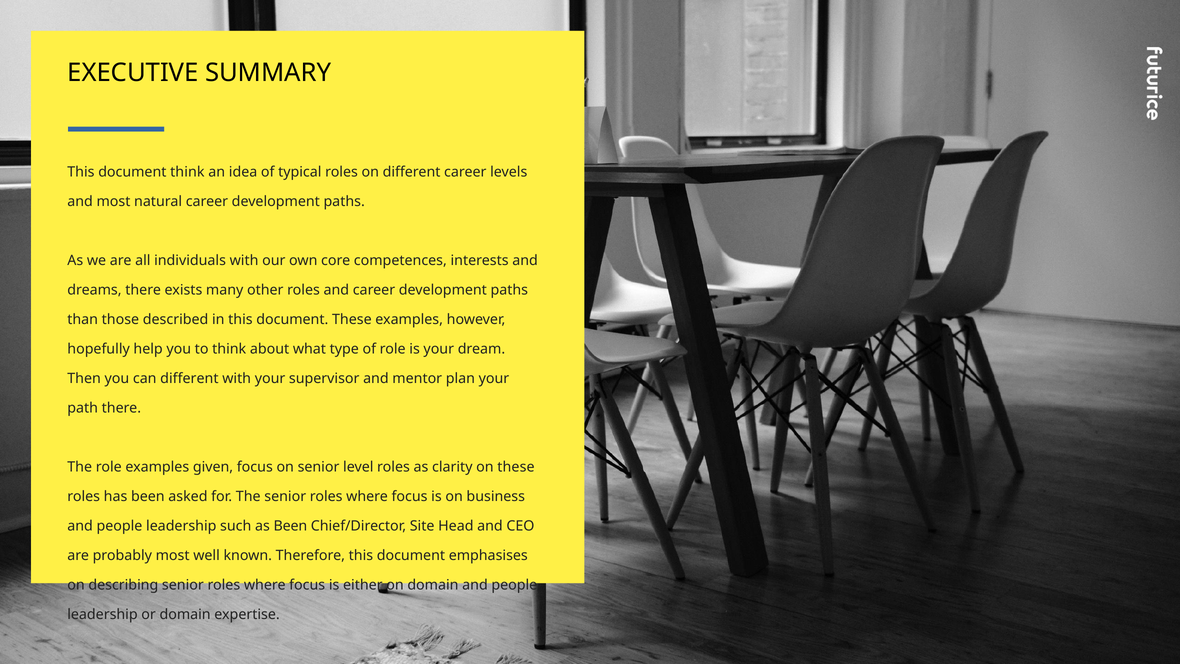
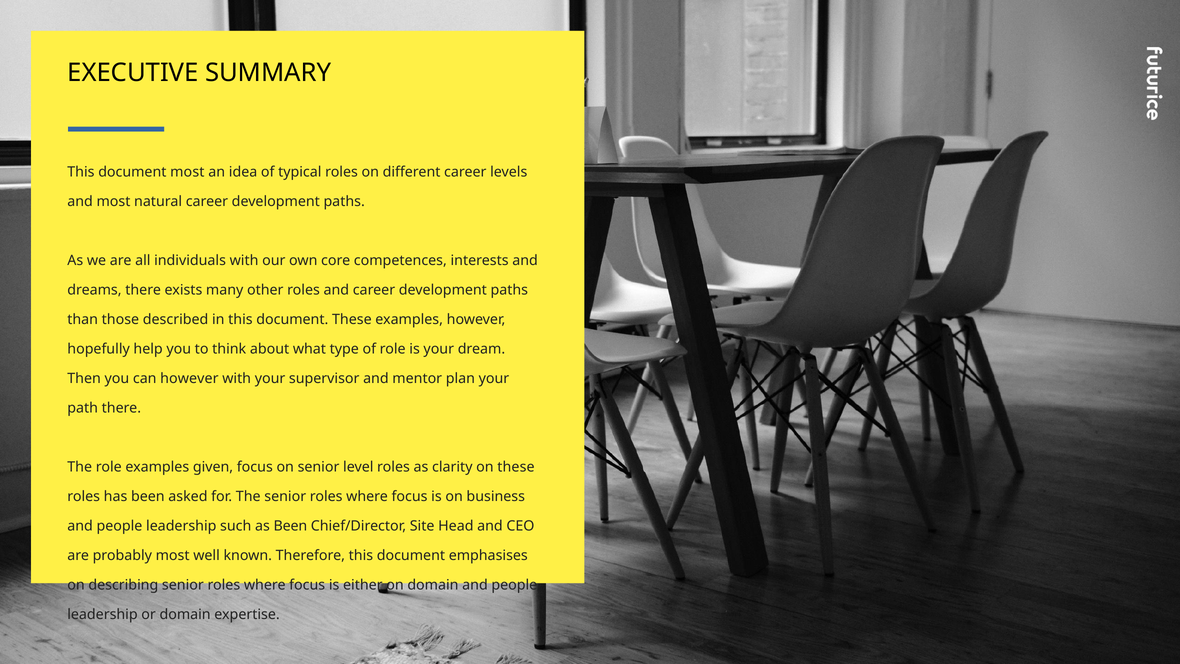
document think: think -> most
can different: different -> however
